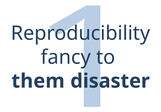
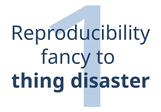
them: them -> thing
